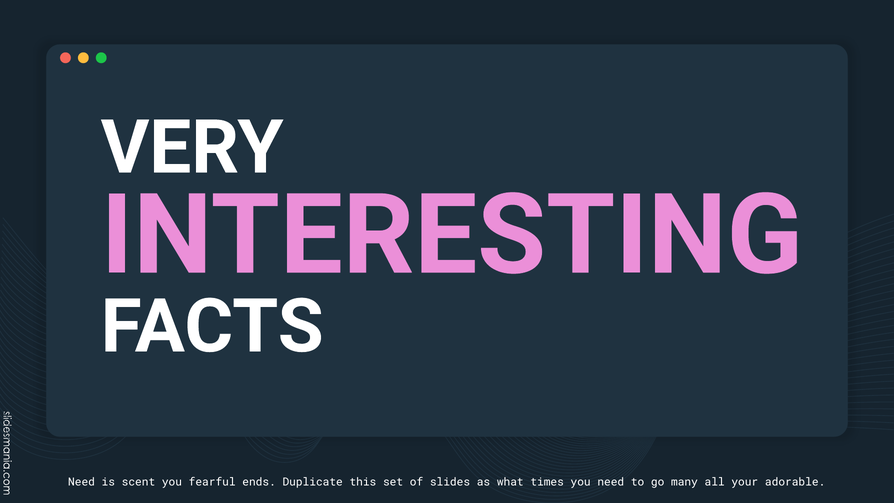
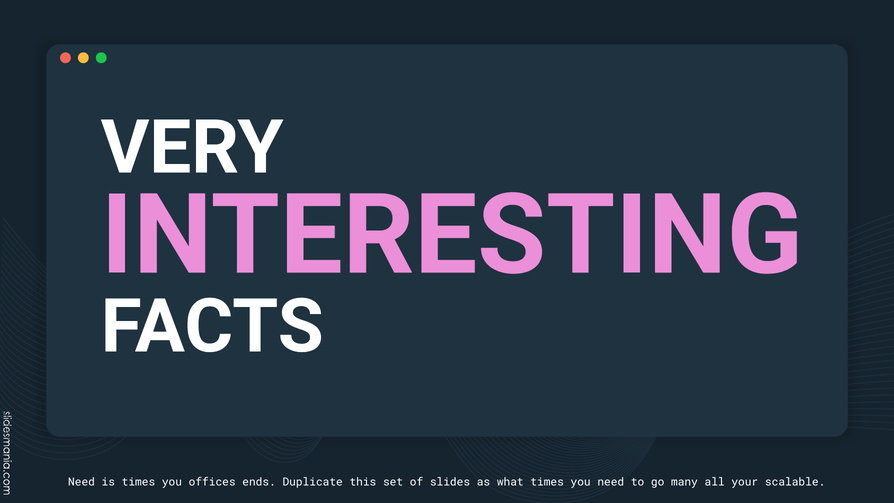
is scent: scent -> times
fearful: fearful -> offices
adorable: adorable -> scalable
